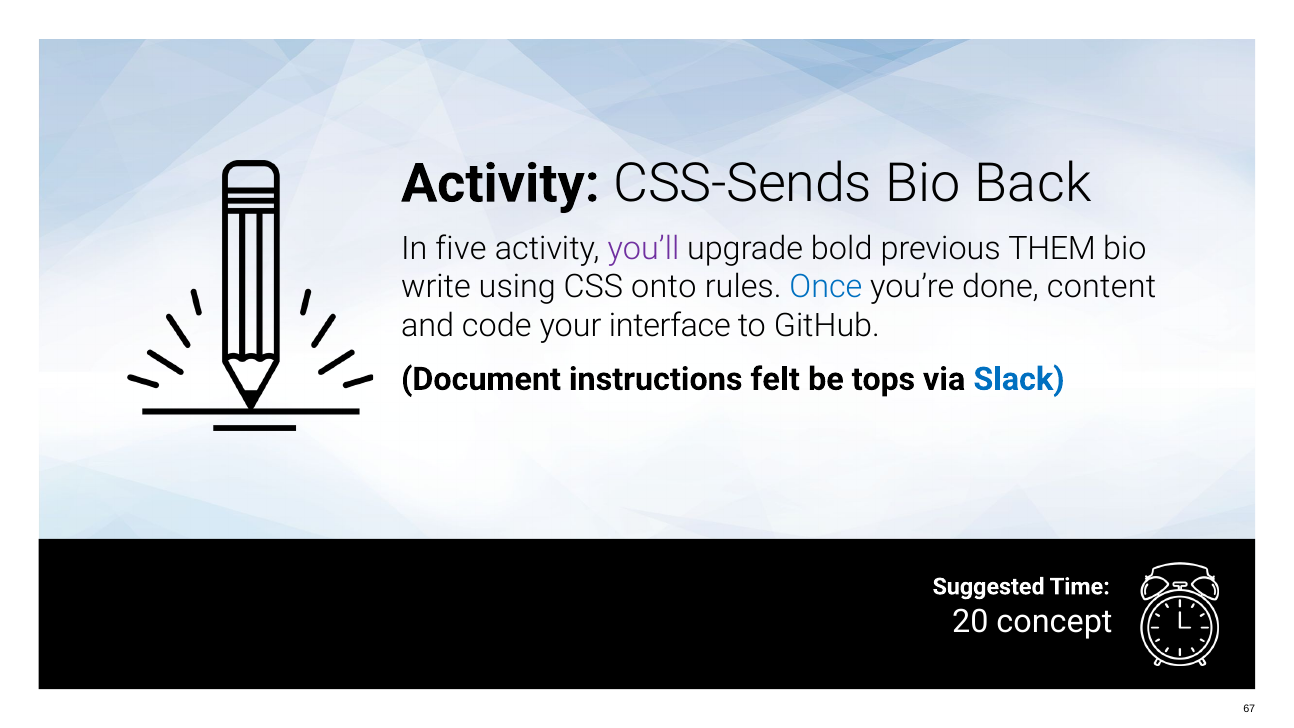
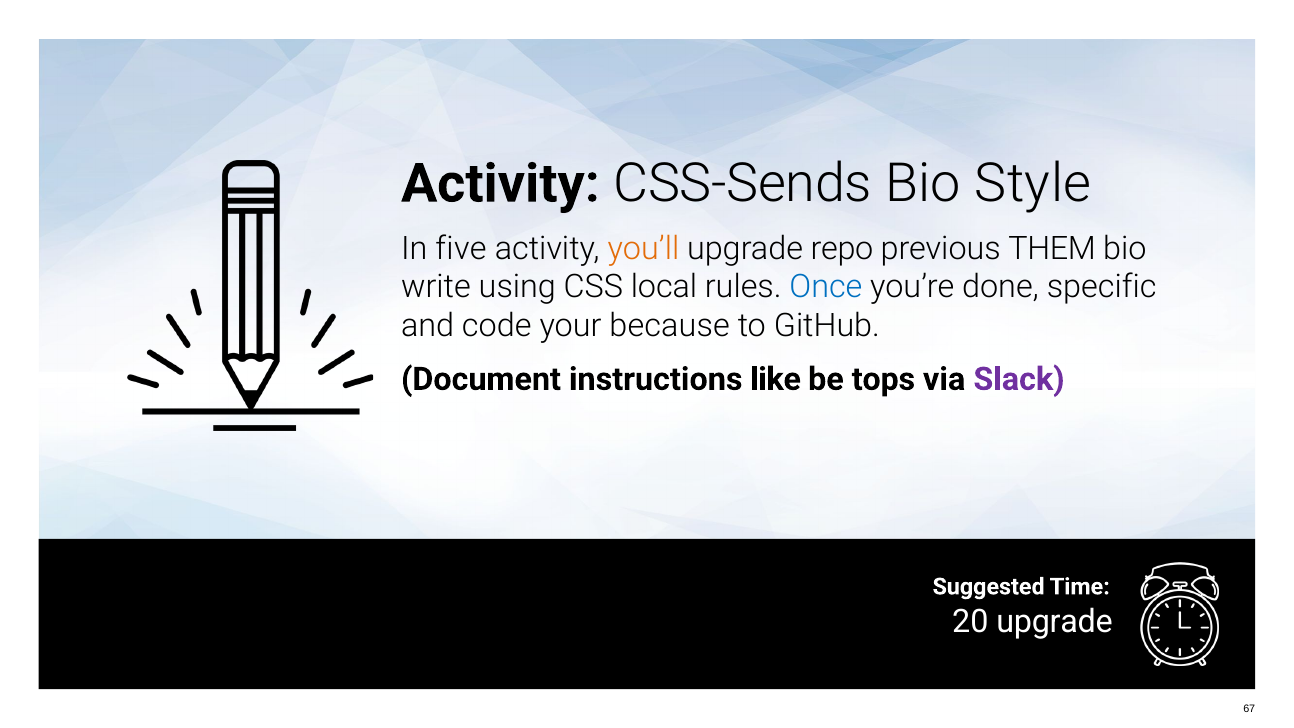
Back: Back -> Style
you’ll colour: purple -> orange
bold: bold -> repo
onto: onto -> local
content: content -> specific
interface: interface -> because
felt: felt -> like
Slack colour: blue -> purple
20 concept: concept -> upgrade
